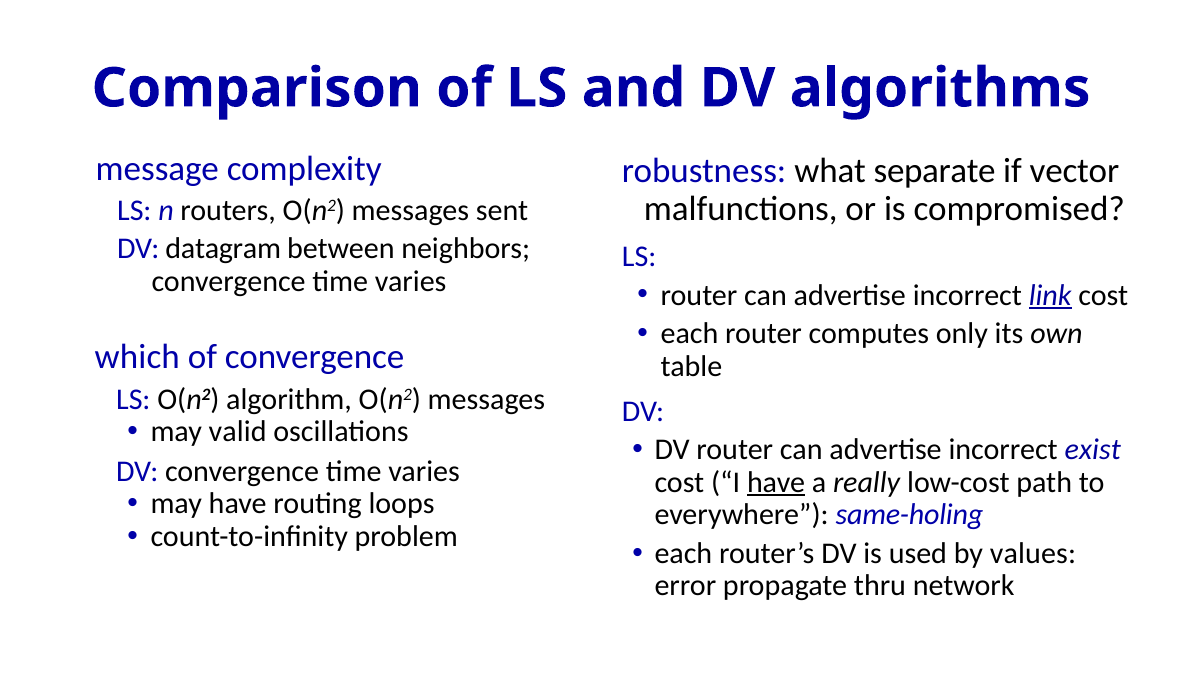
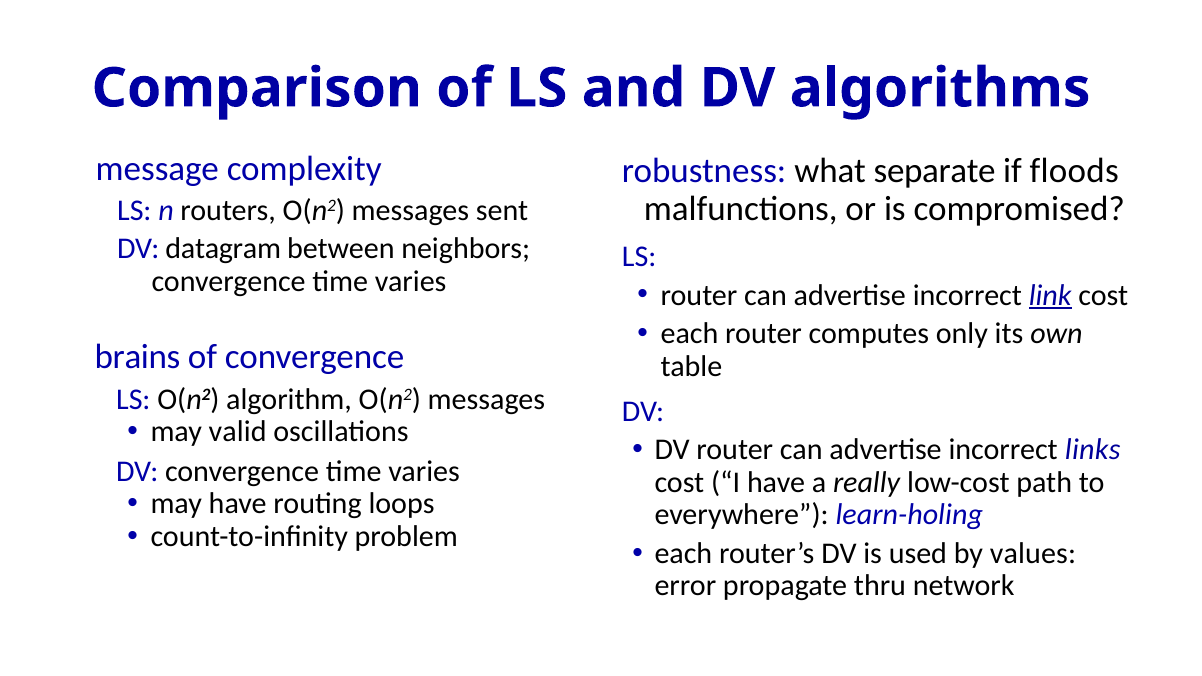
vector: vector -> floods
which: which -> brains
exist: exist -> links
have at (776, 482) underline: present -> none
same-holing: same-holing -> learn-holing
